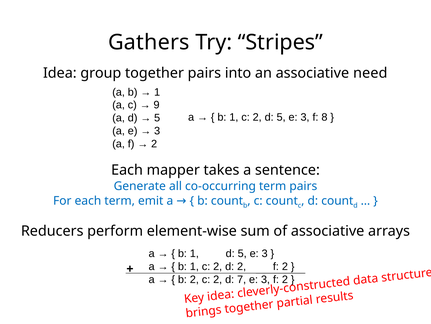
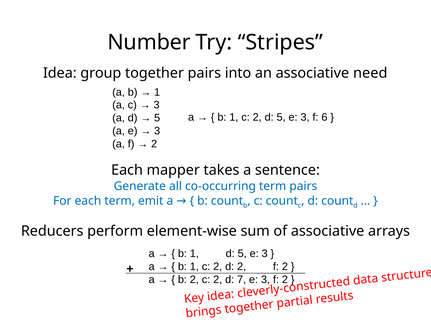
Gathers: Gathers -> Number
9 at (157, 105): 9 -> 3
8: 8 -> 6
